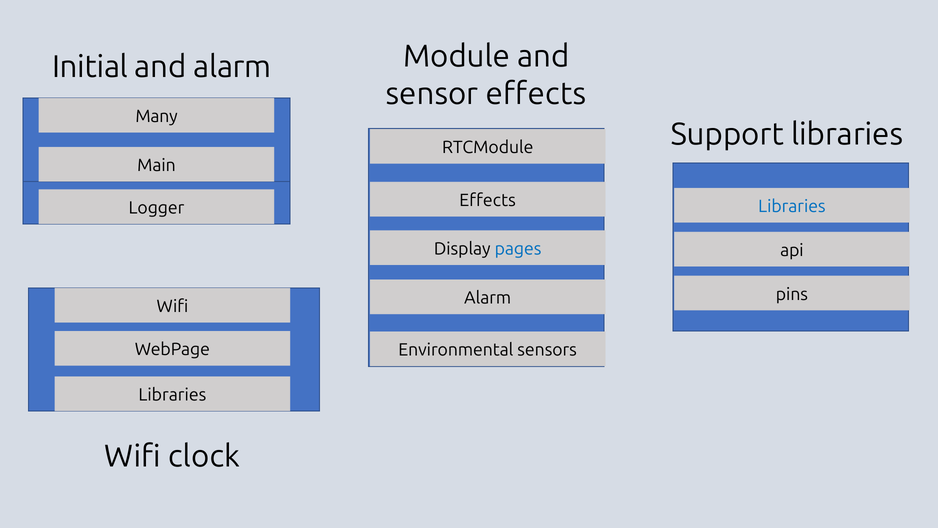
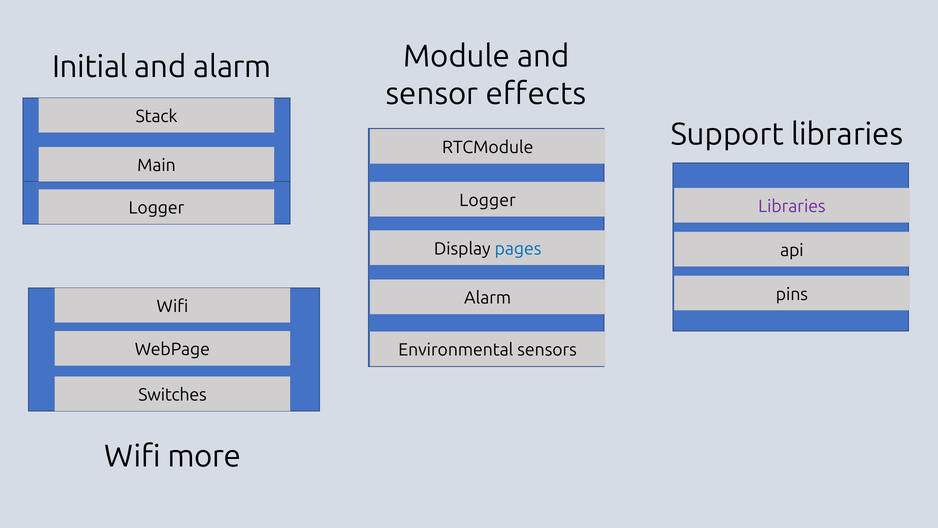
Many: Many -> Stack
Effects at (488, 200): Effects -> Logger
Libraries at (792, 206) colour: blue -> purple
Libraries at (172, 395): Libraries -> Switches
clock: clock -> more
